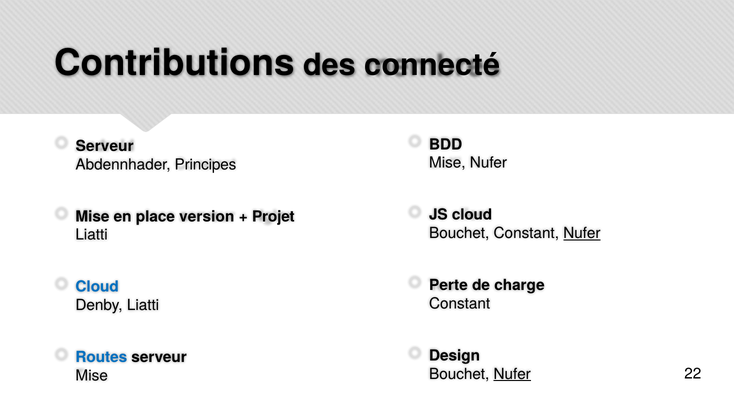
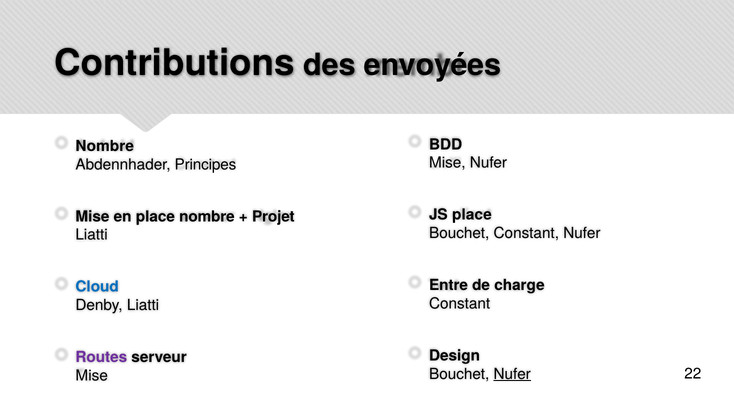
connecté: connecté -> envoyées
Serveur at (105, 146): Serveur -> Nombre
JS cloud: cloud -> place
place version: version -> nombre
Nufer at (582, 233) underline: present -> none
Perte: Perte -> Entre
Routes colour: blue -> purple
